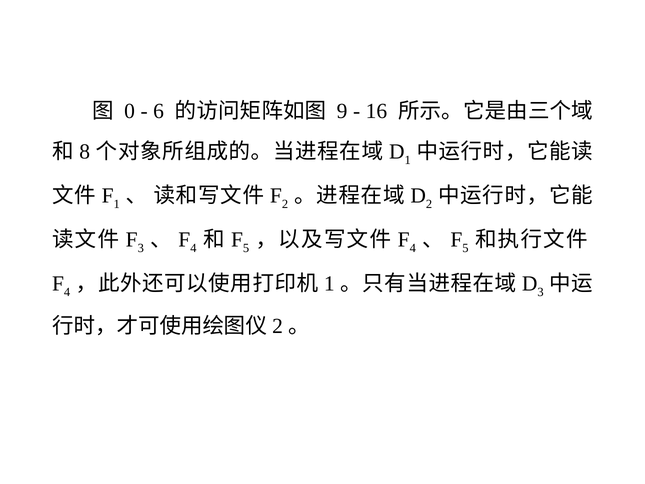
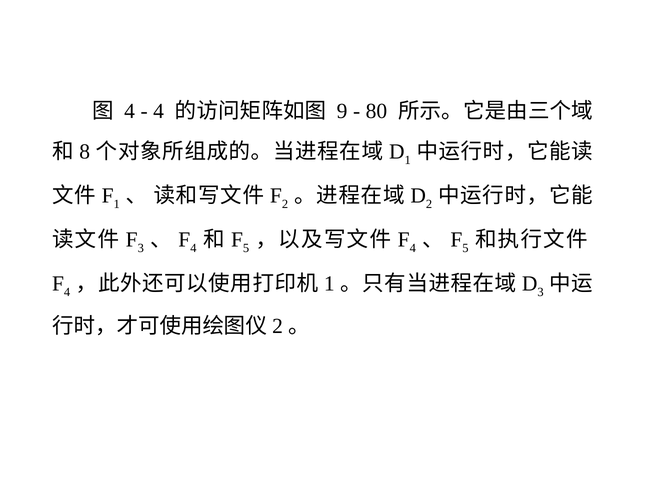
0 at (130, 111): 0 -> 4
6 at (159, 111): 6 -> 4
16: 16 -> 80
